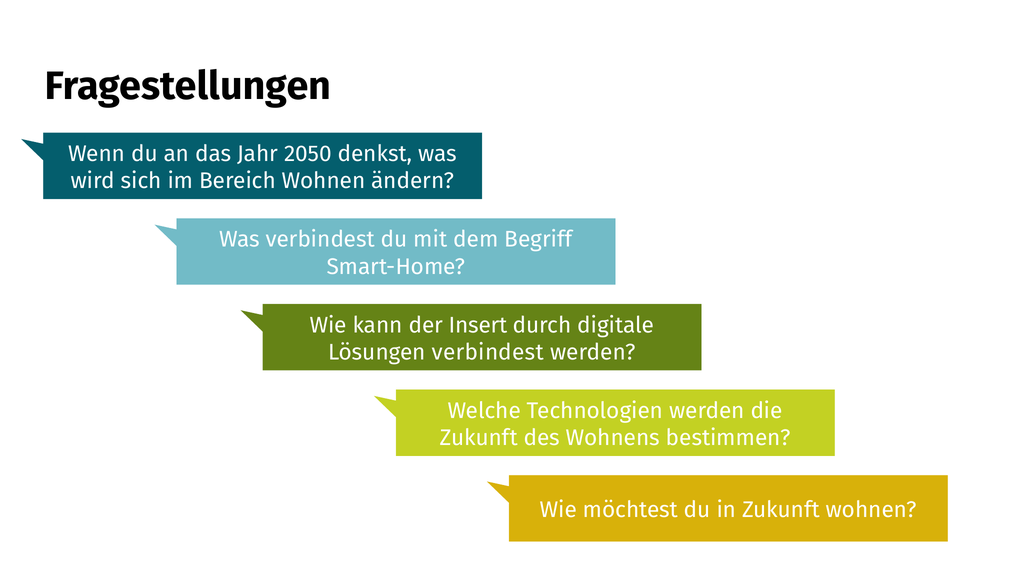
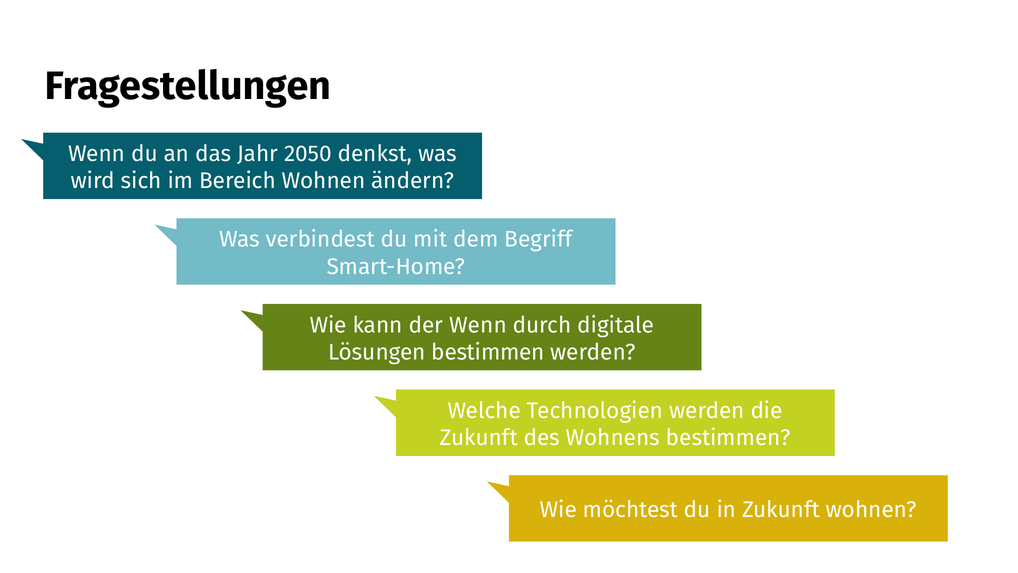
der Insert: Insert -> Wenn
Lösungen verbindest: verbindest -> bestimmen
